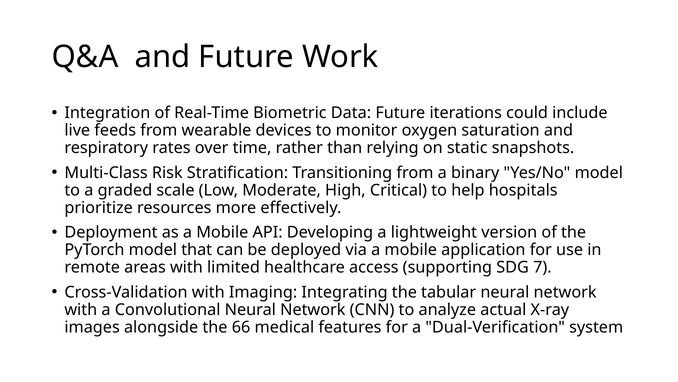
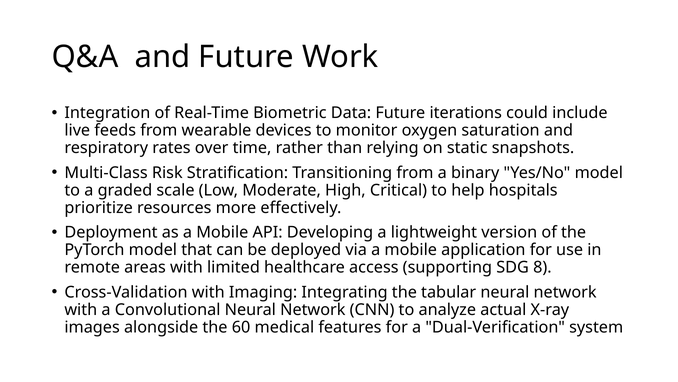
7: 7 -> 8
66: 66 -> 60
